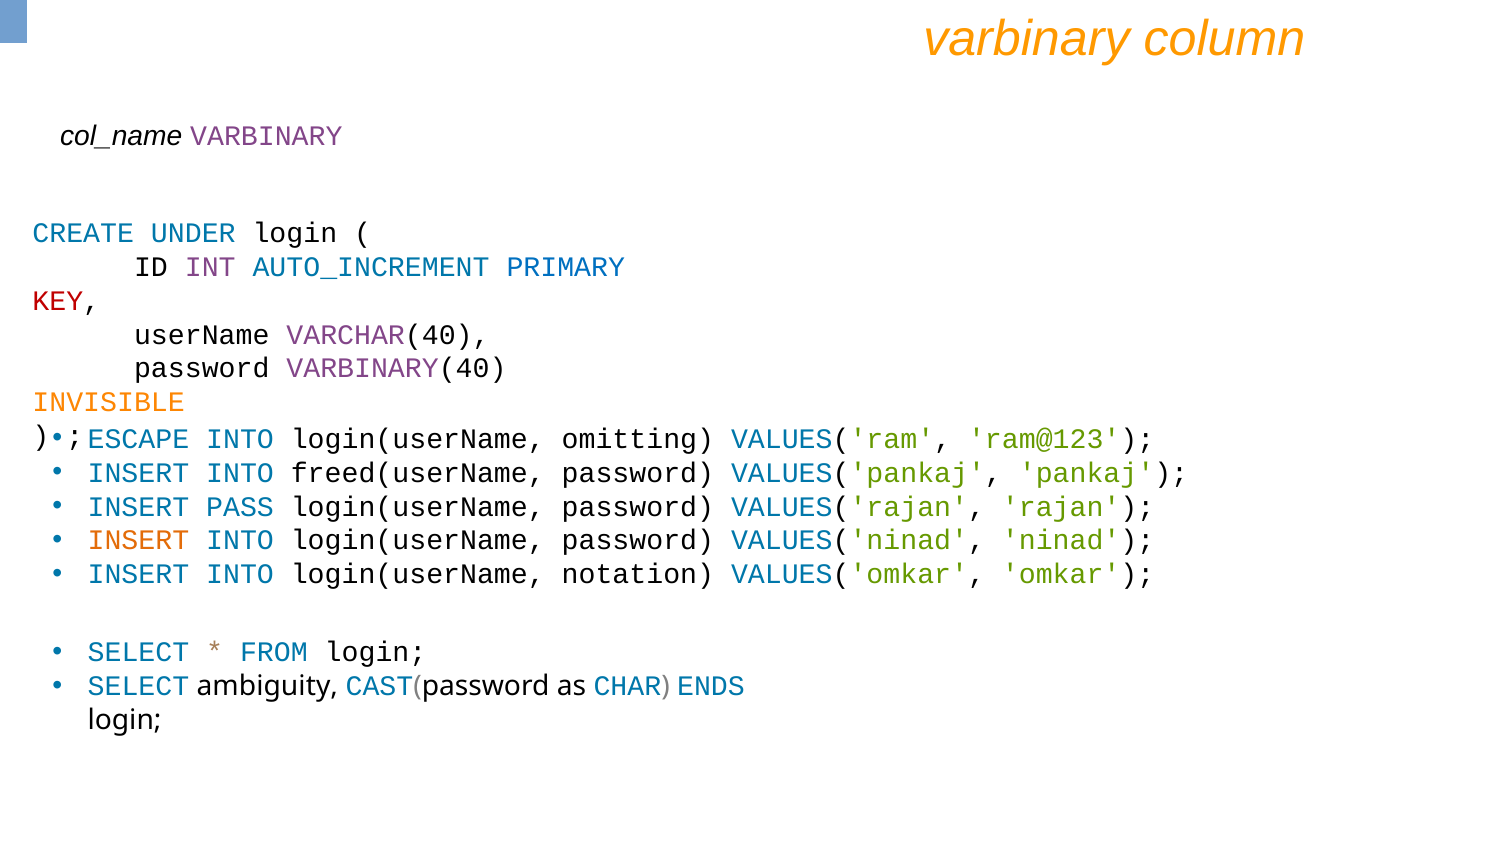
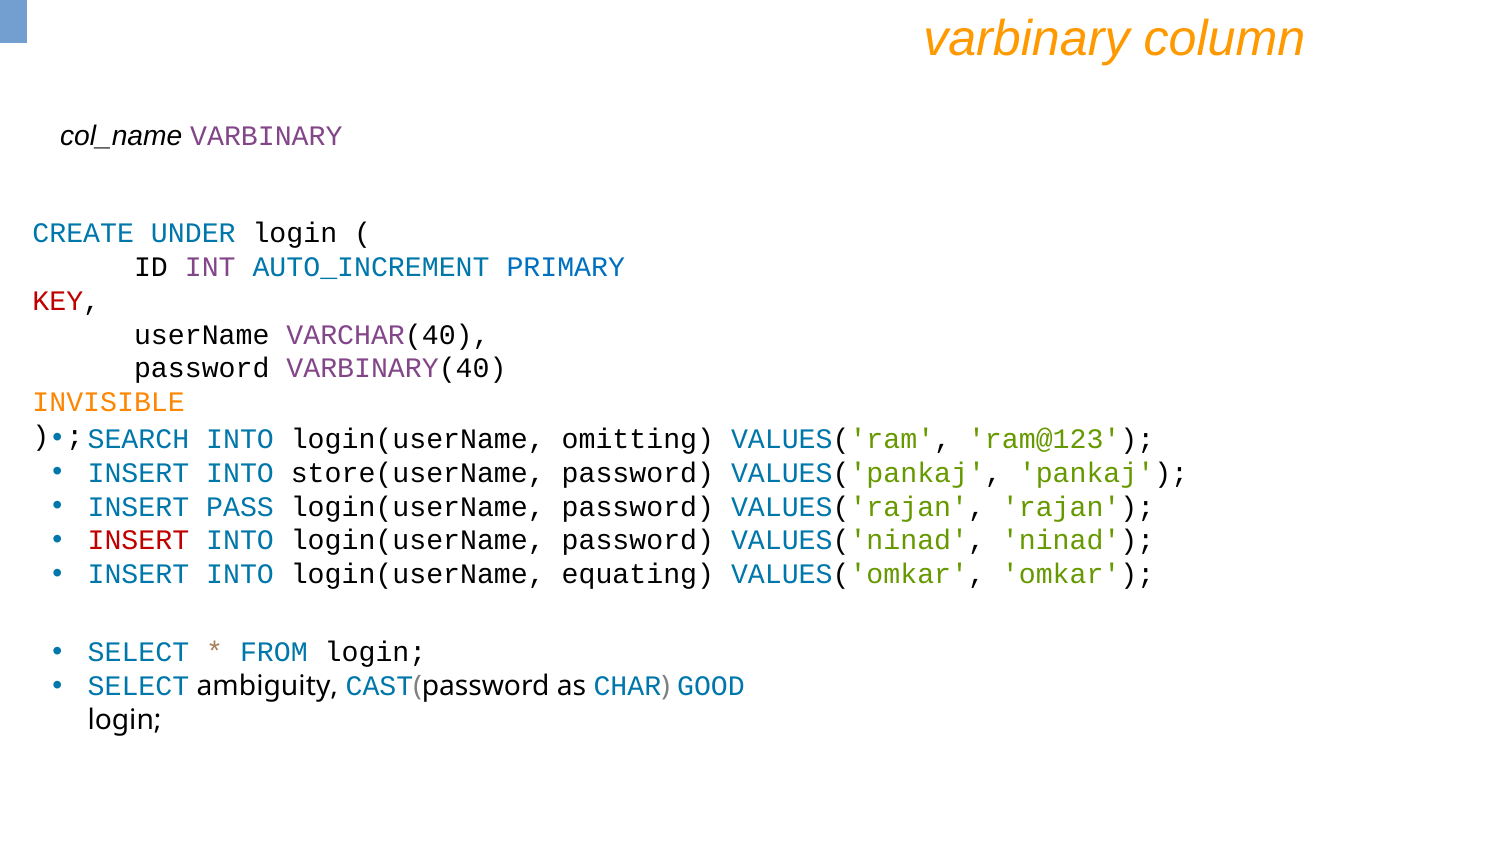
ESCAPE: ESCAPE -> SEARCH
freed(userName: freed(userName -> store(userName
INSERT at (138, 540) colour: orange -> red
notation: notation -> equating
ENDS: ENDS -> GOOD
